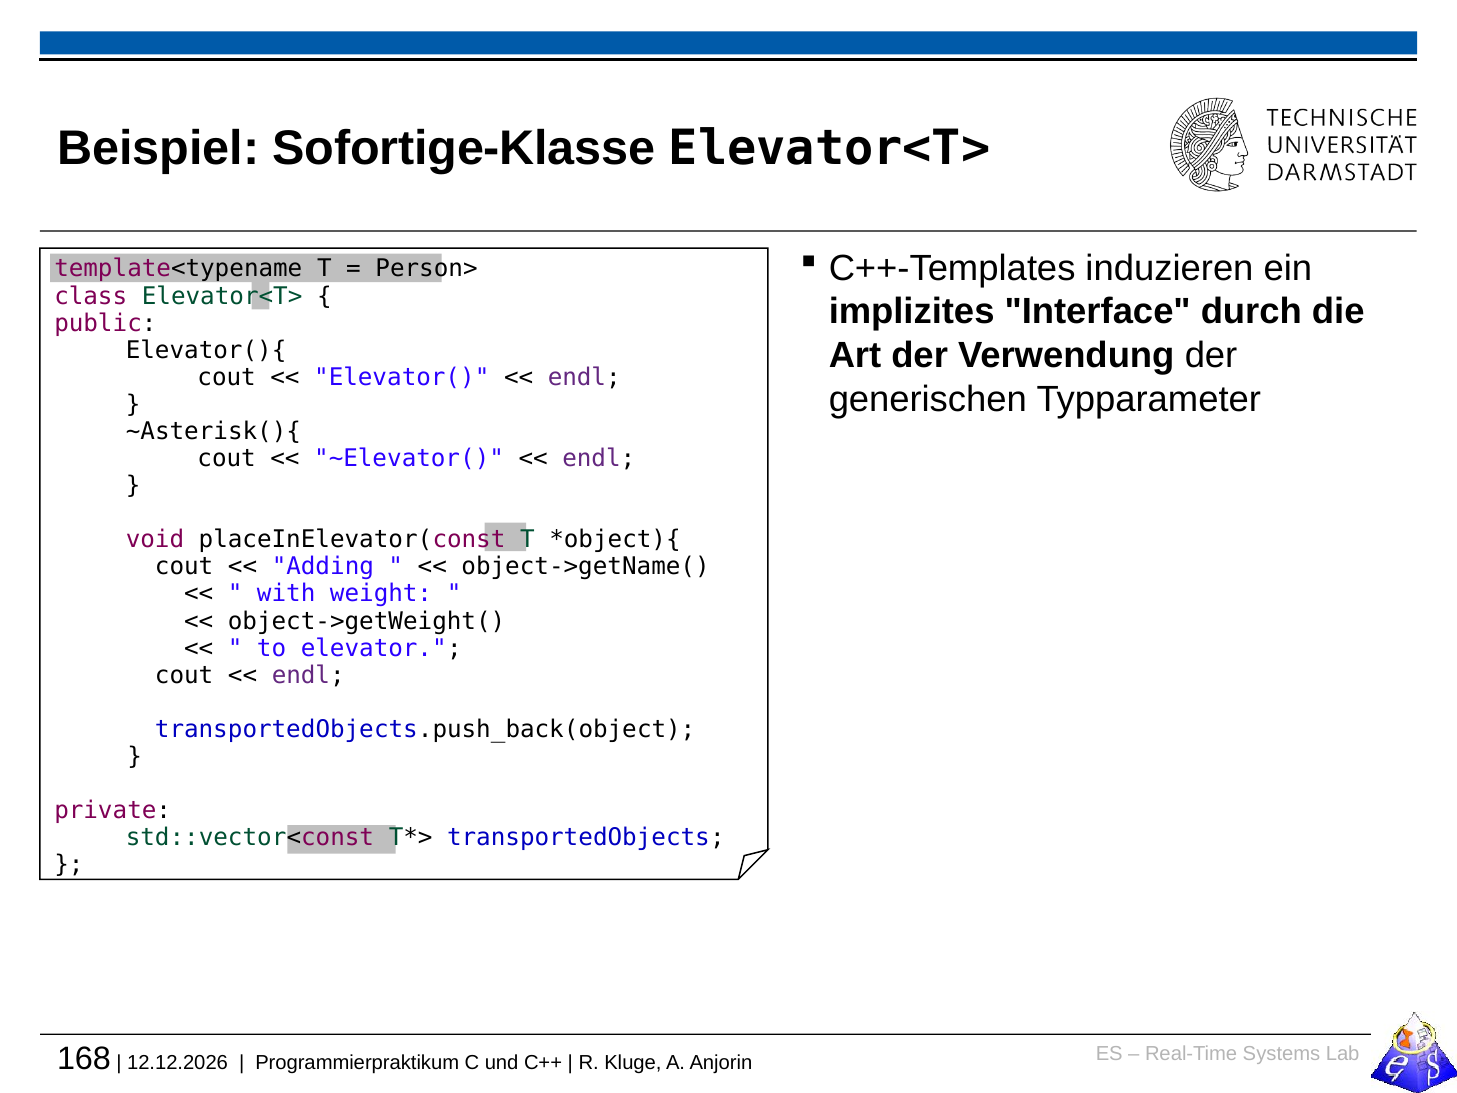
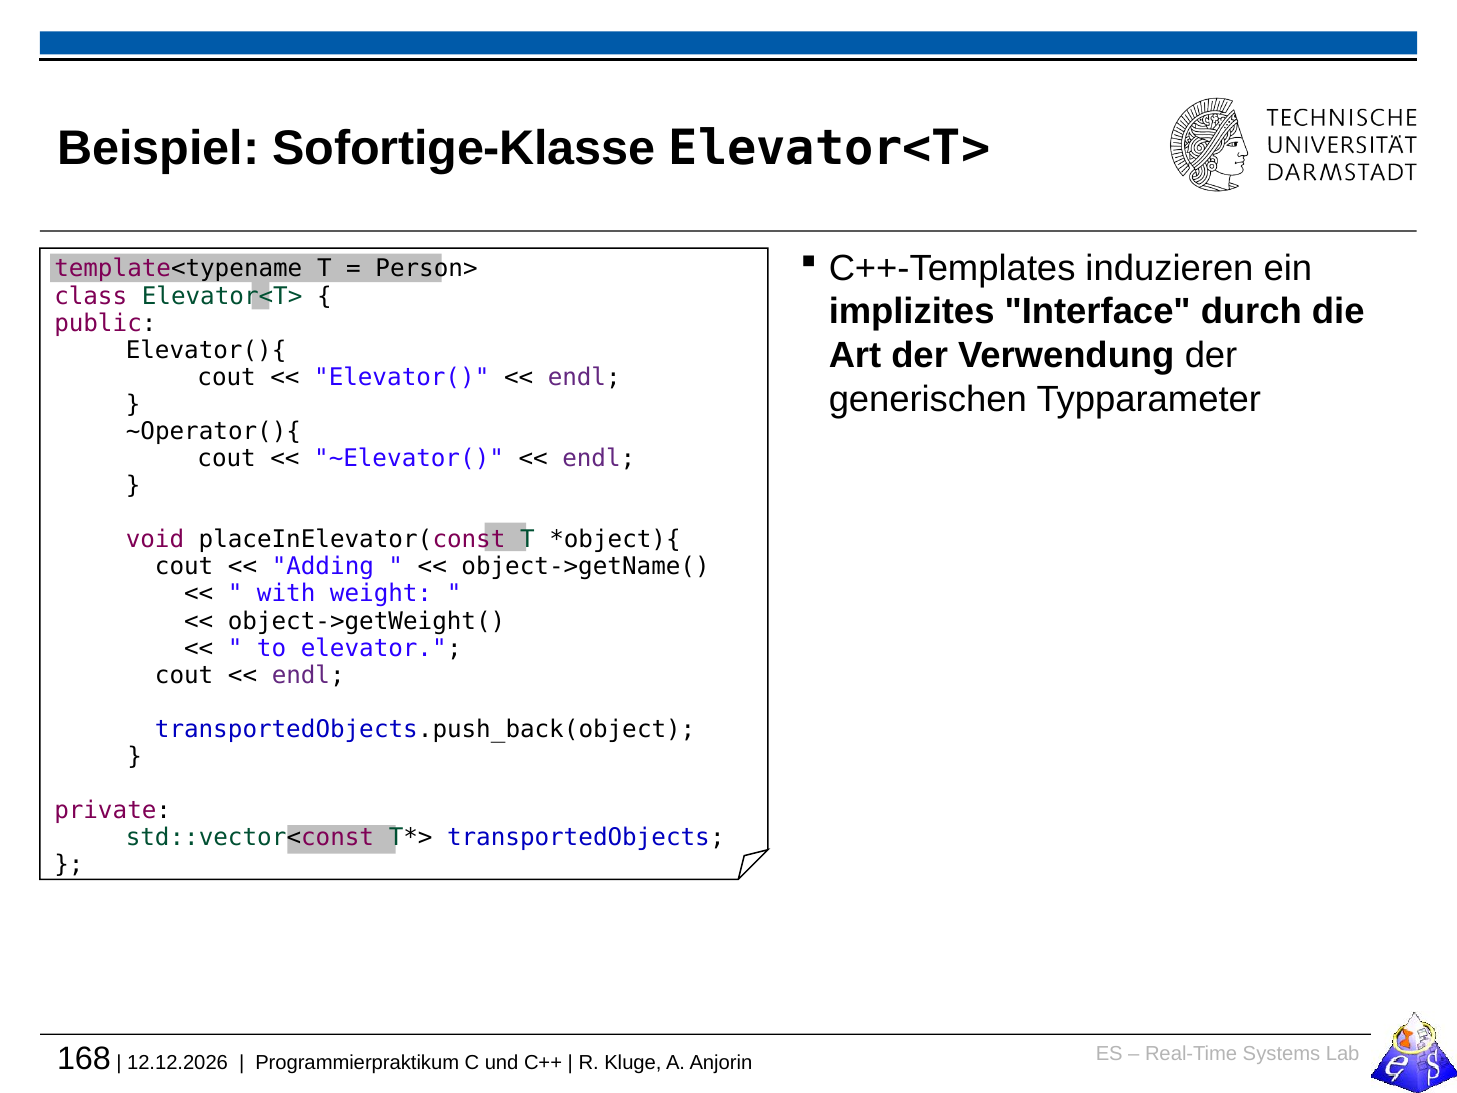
~Asterisk(){: ~Asterisk(){ -> ~Operator(){
